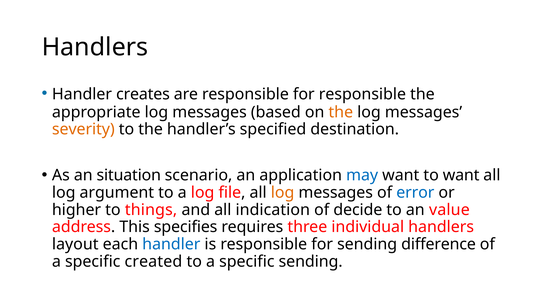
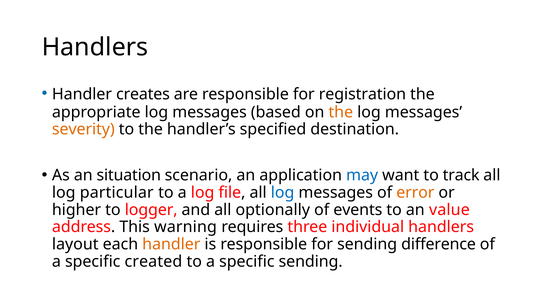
for responsible: responsible -> registration
to want: want -> track
argument: argument -> particular
log at (283, 192) colour: orange -> blue
error colour: blue -> orange
things: things -> logger
indication: indication -> optionally
decide: decide -> events
specifies: specifies -> warning
handler at (171, 244) colour: blue -> orange
